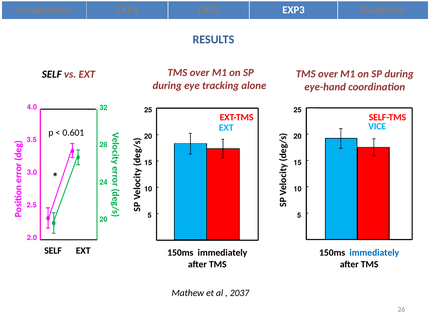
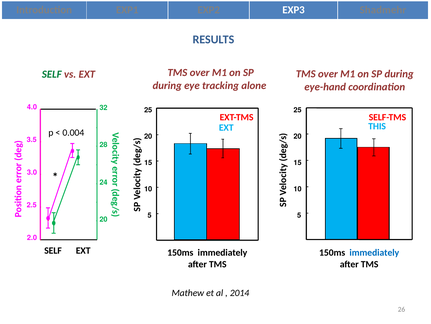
SELF at (52, 74) colour: black -> green
VICE: VICE -> THIS
0.601: 0.601 -> 0.004
2037: 2037 -> 2014
